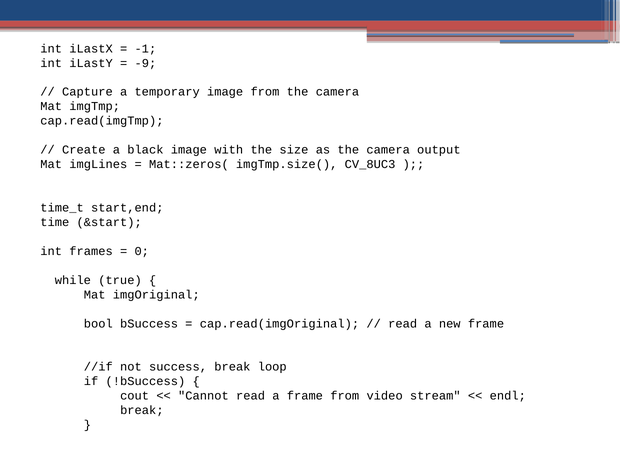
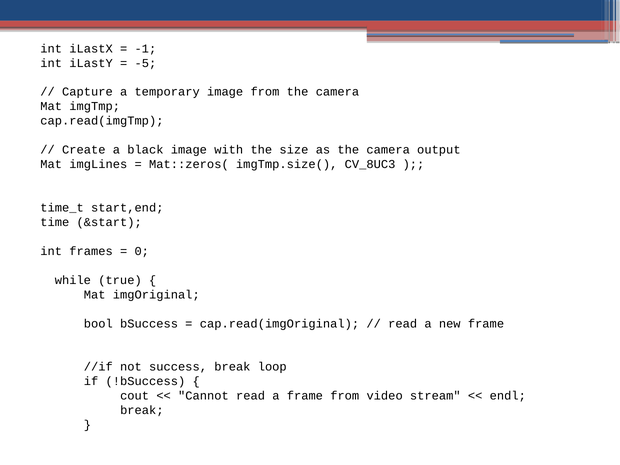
-9: -9 -> -5
